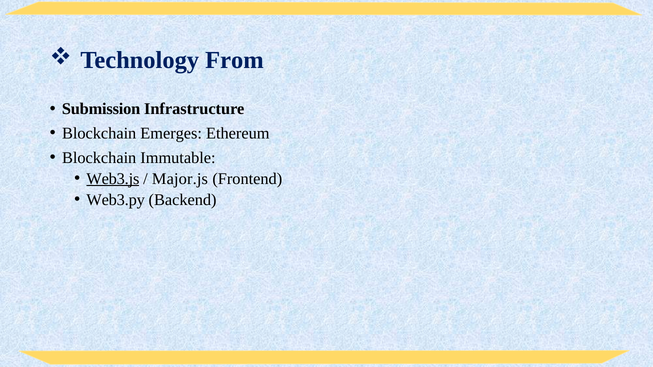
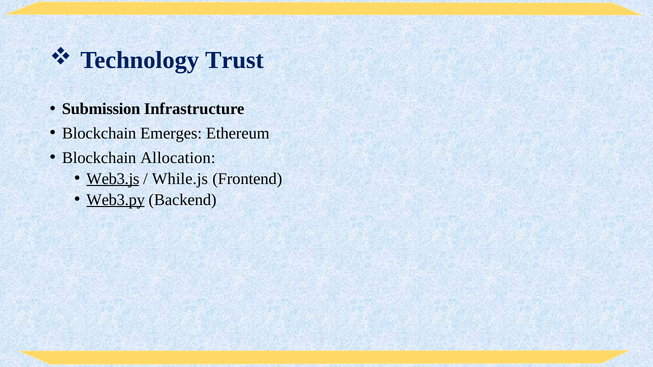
From: From -> Trust
Immutable: Immutable -> Allocation
Major.js: Major.js -> While.js
Web3.py underline: none -> present
